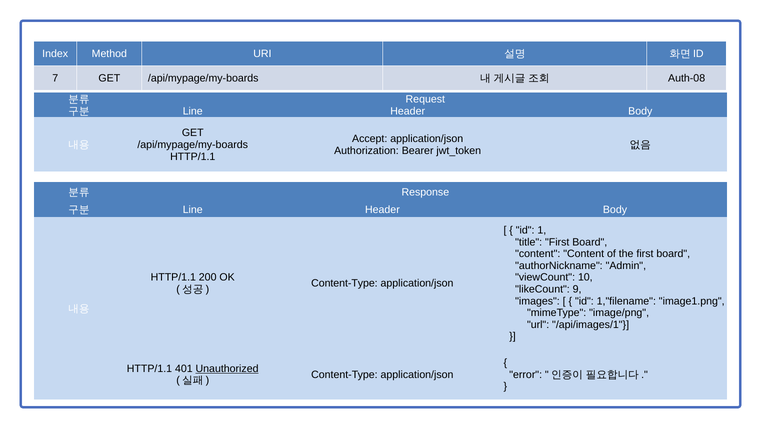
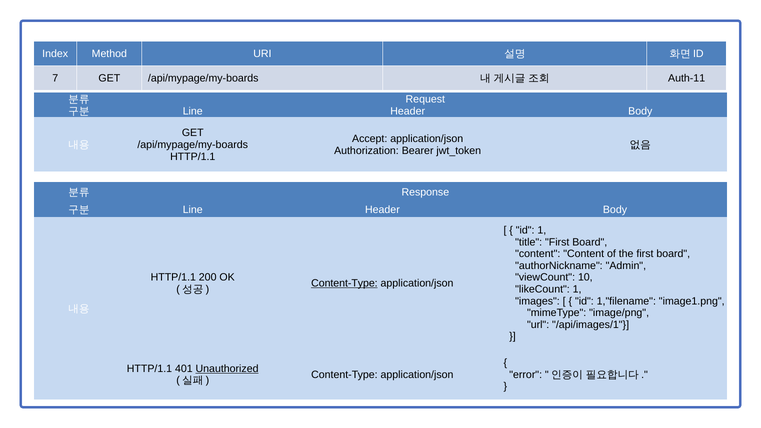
Auth-08: Auth-08 -> Auth-11
Content-Type at (344, 283) underline: none -> present
likeCount 9: 9 -> 1
